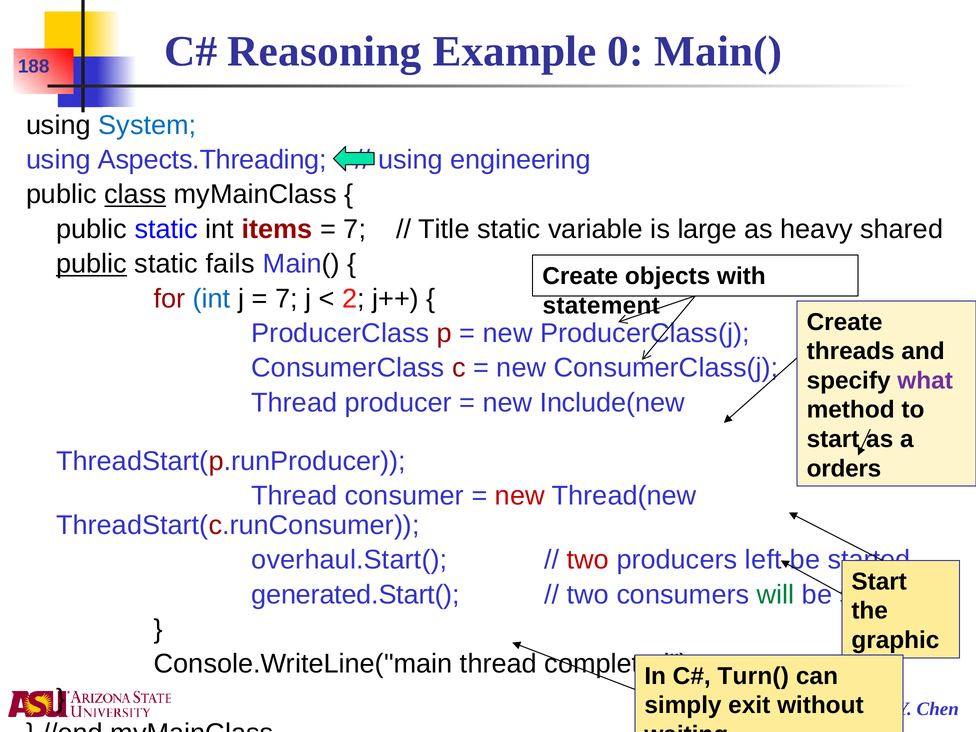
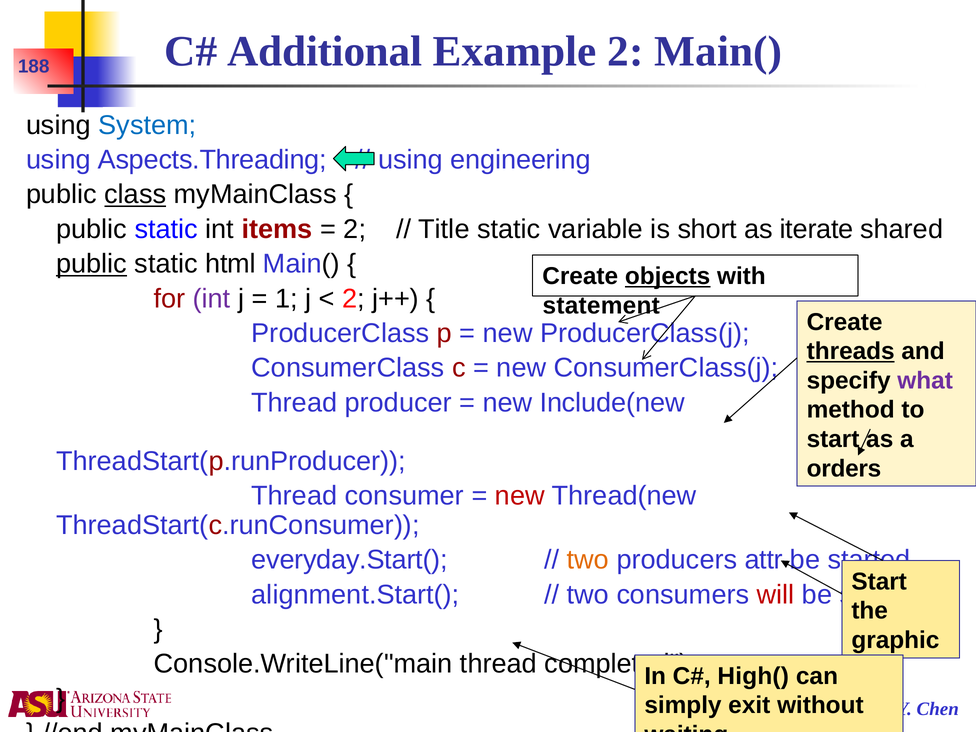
Reasoning: Reasoning -> Additional
Example 0: 0 -> 2
7 at (355, 229): 7 -> 2
large: large -> short
heavy: heavy -> iterate
fails: fails -> html
objects underline: none -> present
int at (212, 299) colour: blue -> purple
7 at (286, 299): 7 -> 1
threads underline: none -> present
overhaul.Start(: overhaul.Start( -> everyday.Start(
two at (588, 560) colour: red -> orange
left: left -> attr
generated.Start(: generated.Start( -> alignment.Start(
will colour: green -> red
Turn(: Turn( -> High(
